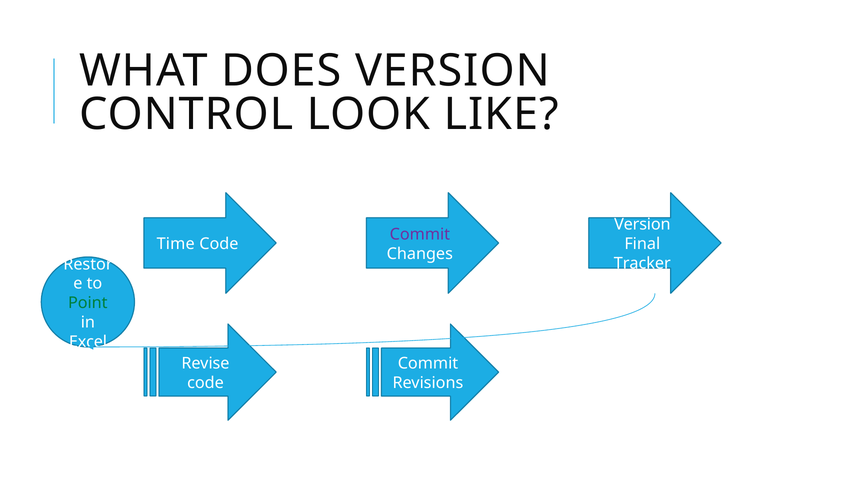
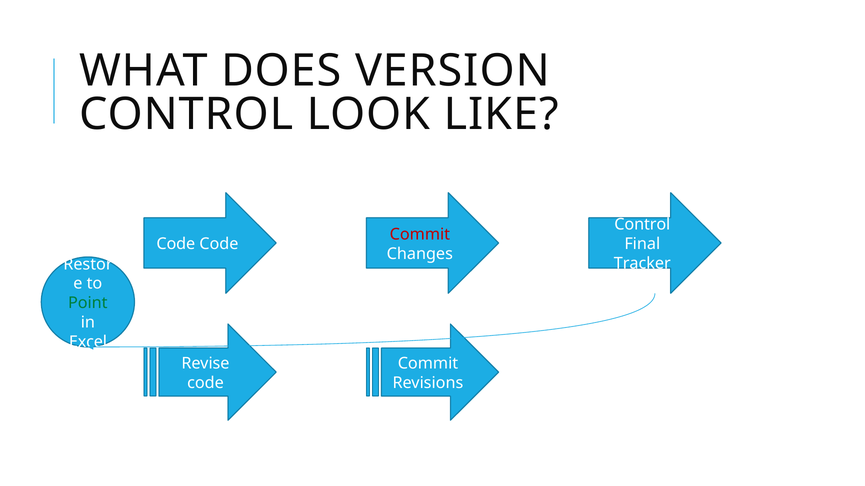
Version at (642, 225): Version -> Control
Commit at (420, 235) colour: purple -> red
Time at (176, 244): Time -> Code
